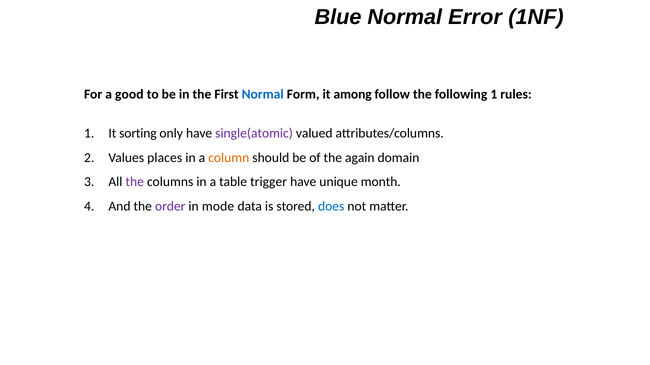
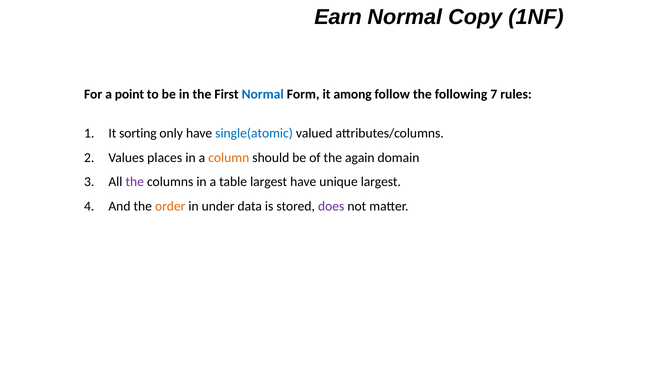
Blue: Blue -> Earn
Error: Error -> Copy
good: good -> point
following 1: 1 -> 7
single(atomic colour: purple -> blue
table trigger: trigger -> largest
unique month: month -> largest
order colour: purple -> orange
mode: mode -> under
does colour: blue -> purple
